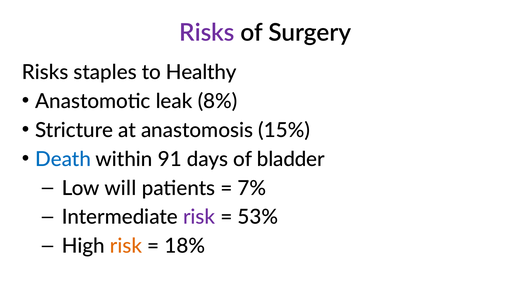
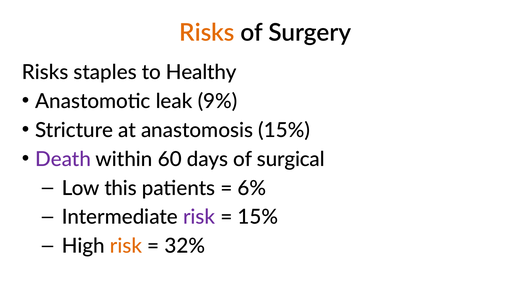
Risks at (207, 33) colour: purple -> orange
8%: 8% -> 9%
Death colour: blue -> purple
91: 91 -> 60
bladder: bladder -> surgical
will: will -> this
7%: 7% -> 6%
53% at (258, 217): 53% -> 15%
18%: 18% -> 32%
